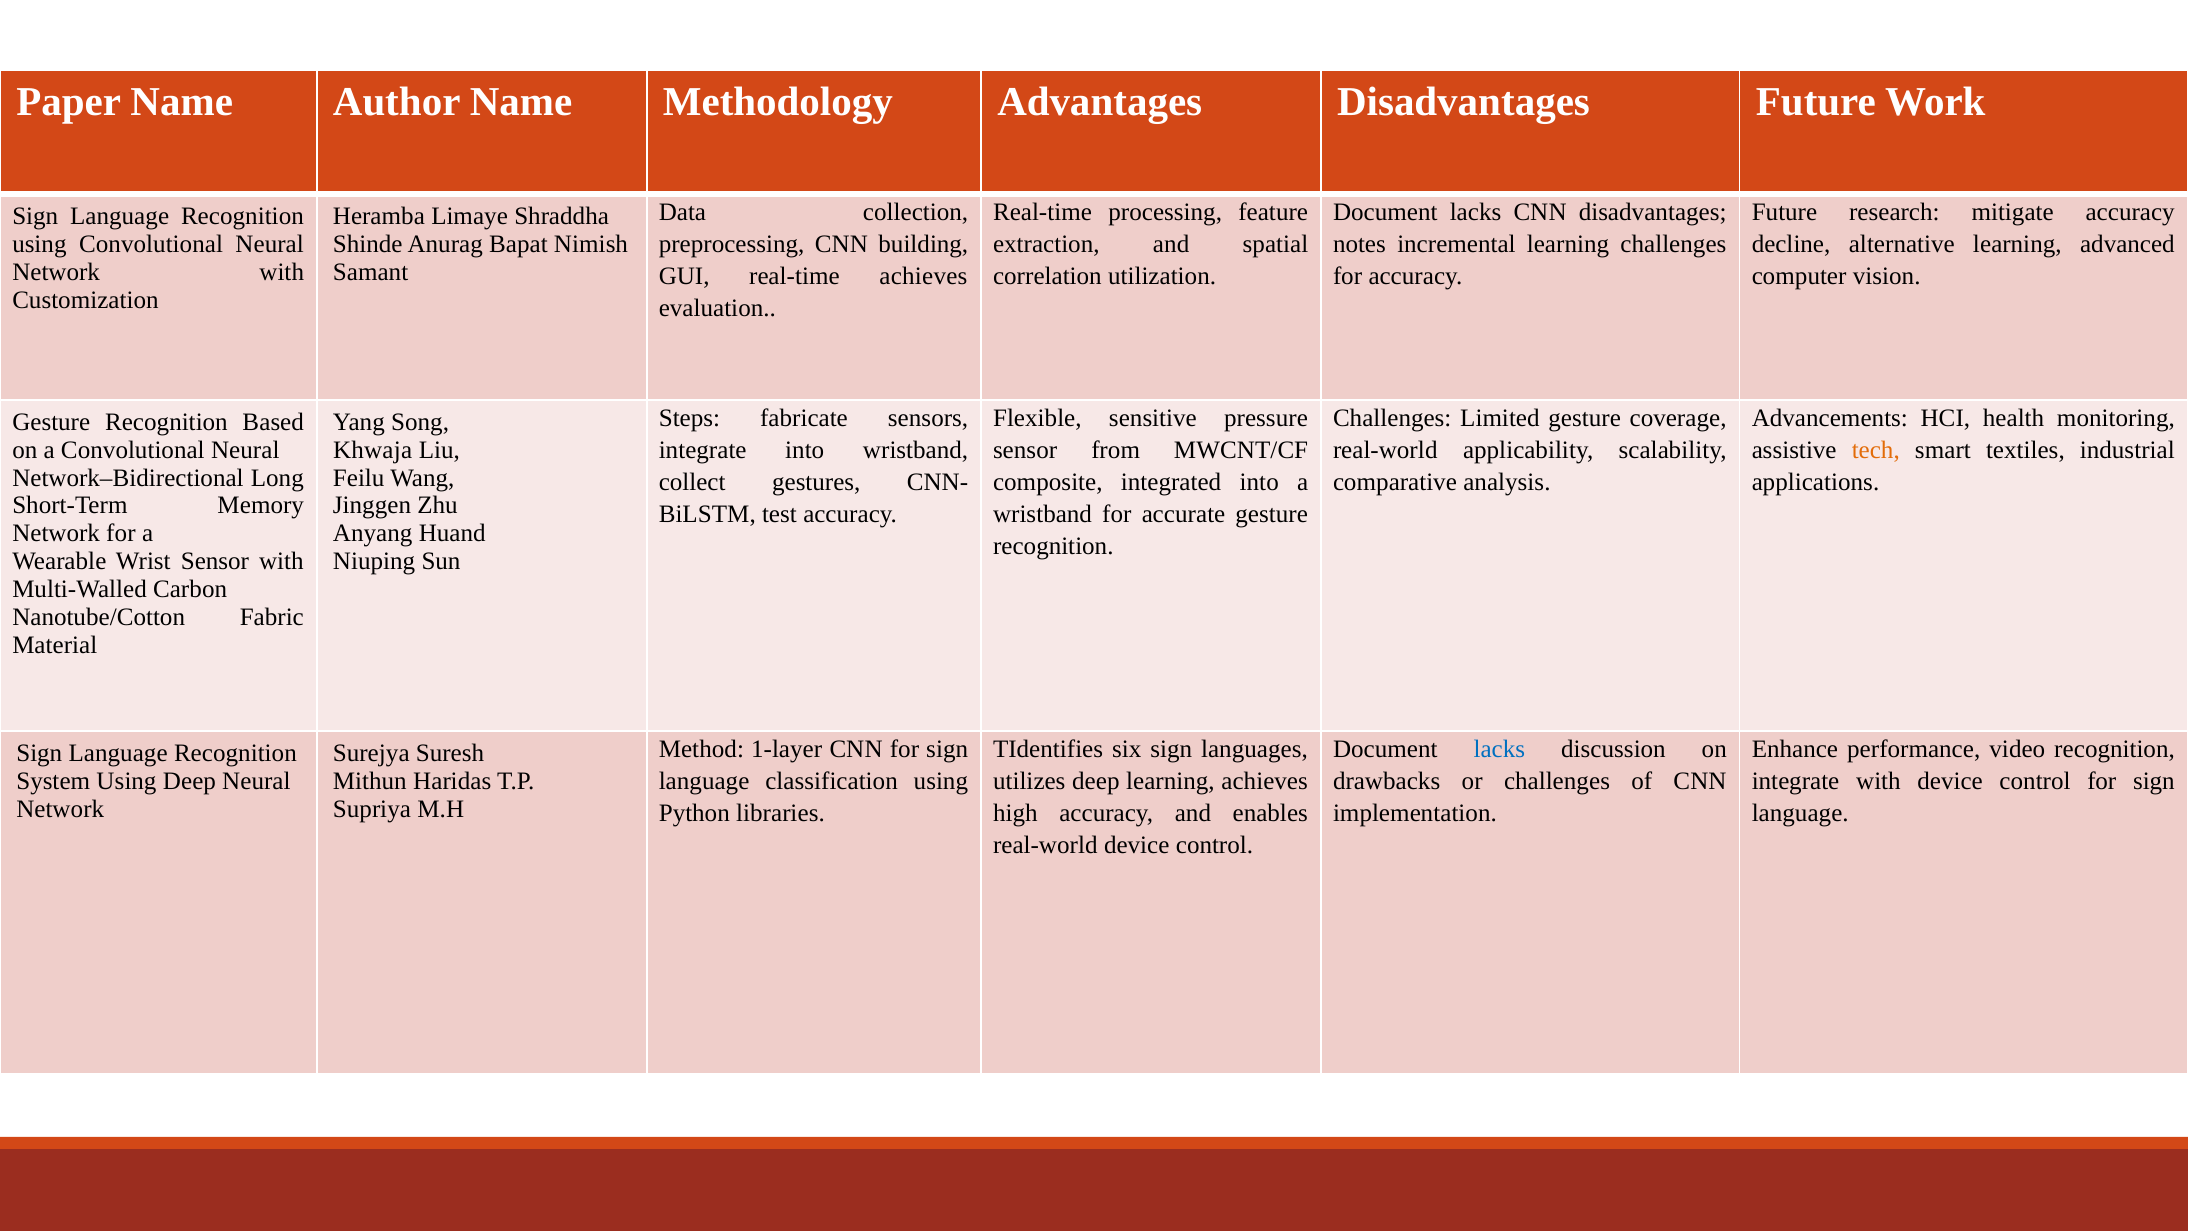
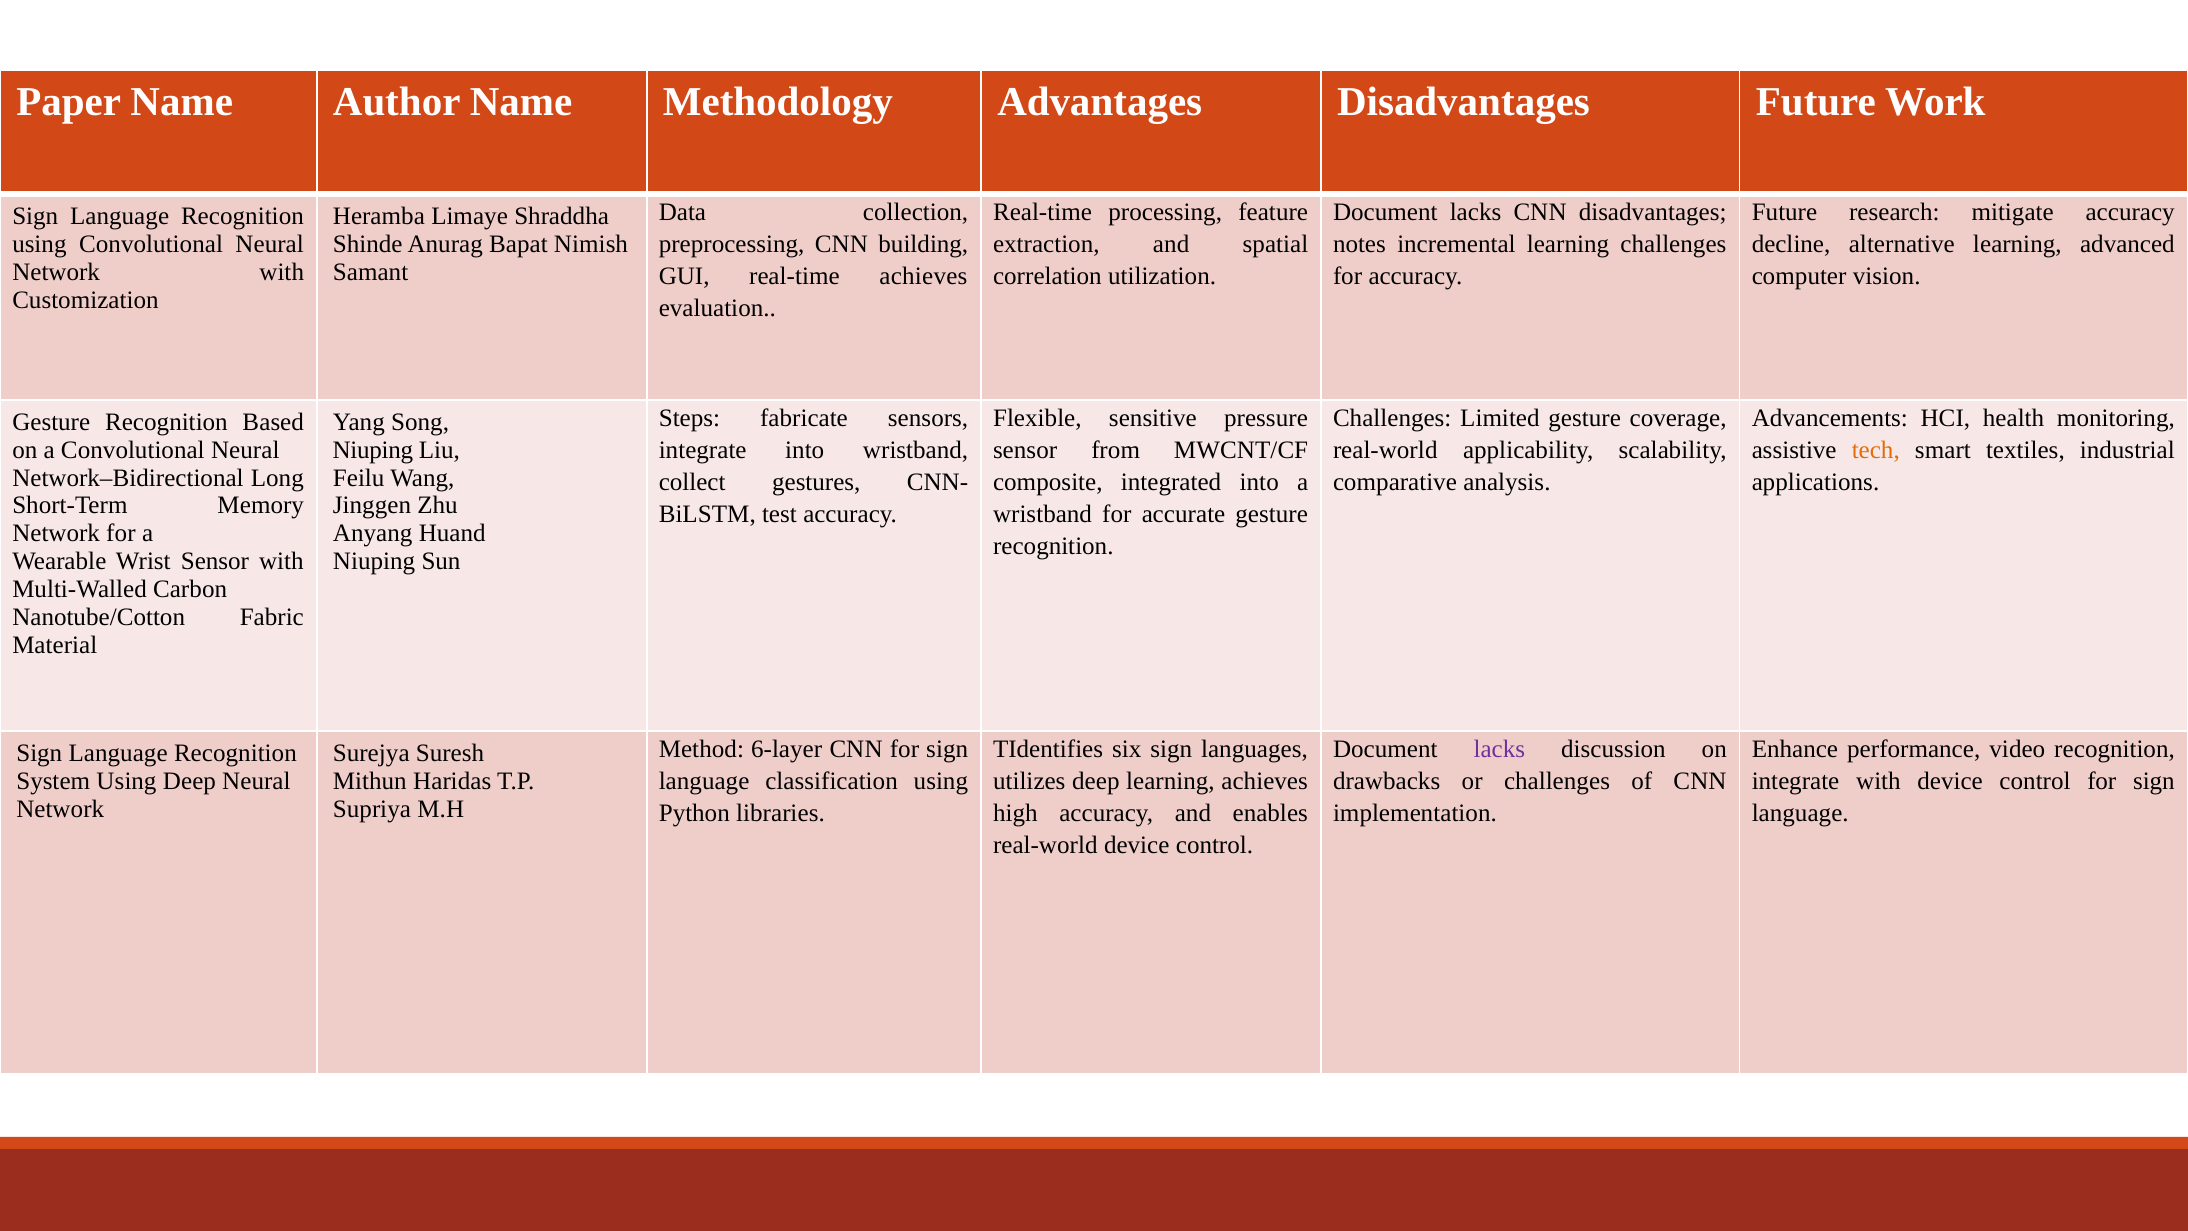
Khwaja at (373, 450): Khwaja -> Niuping
1-layer: 1-layer -> 6-layer
lacks at (1499, 749) colour: blue -> purple
